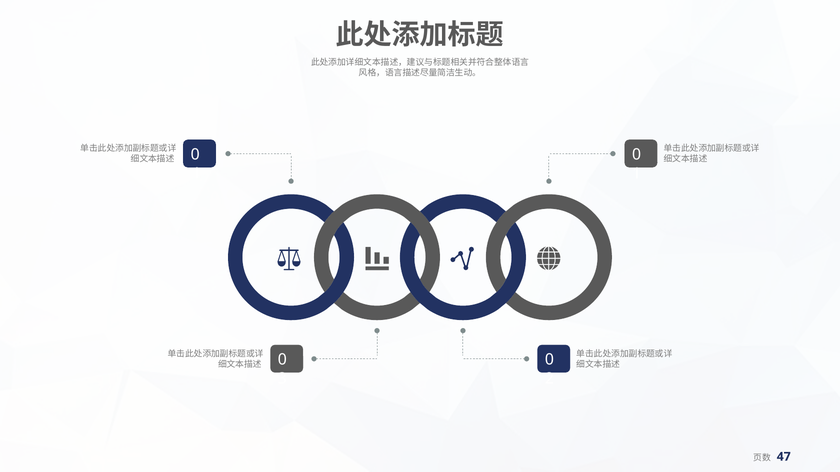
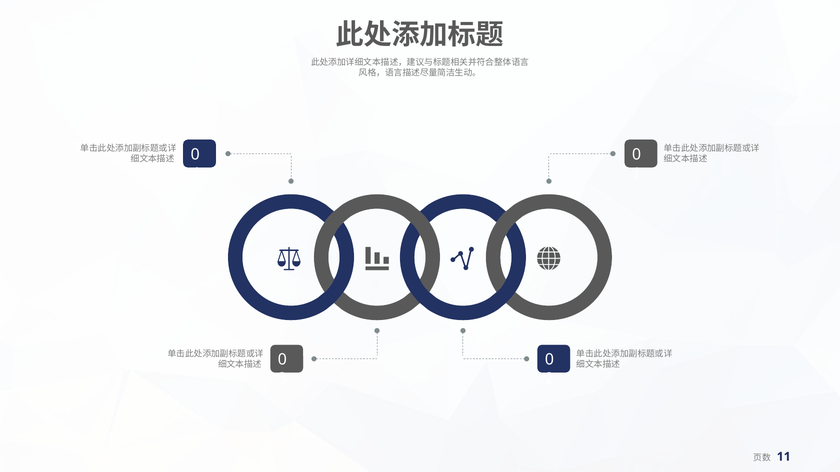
47: 47 -> 11
